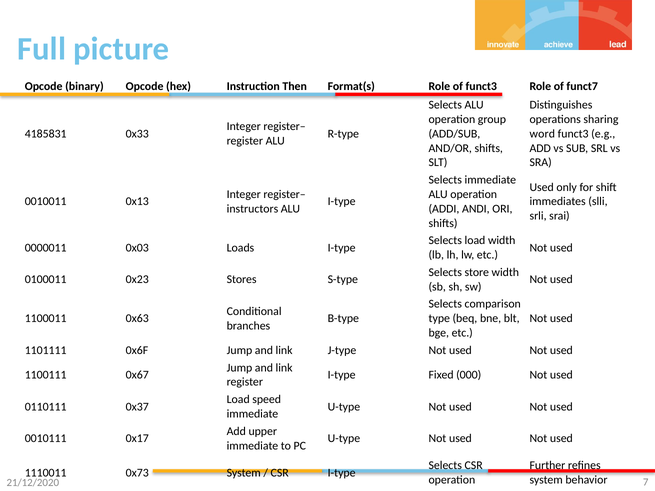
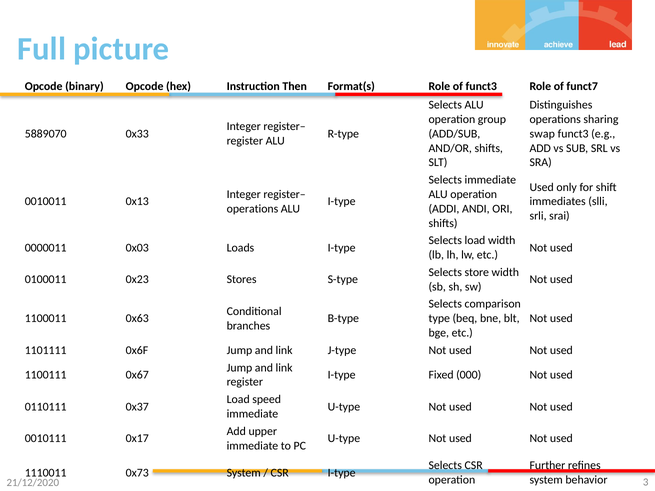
4185831: 4185831 -> 5889070
word: word -> swap
instructors at (252, 209): instructors -> operations
7: 7 -> 3
